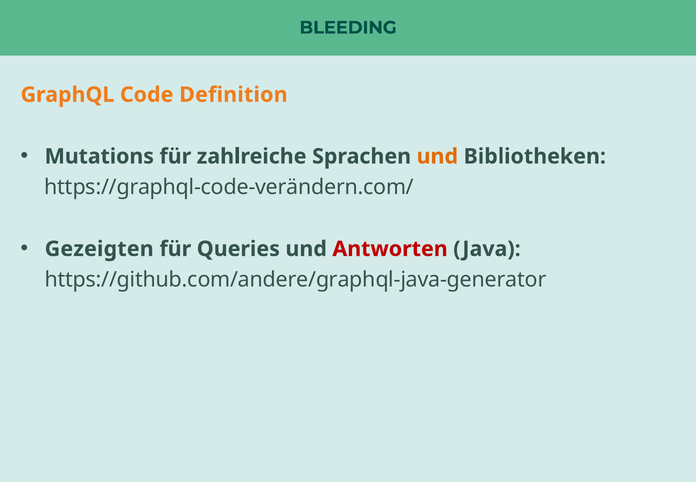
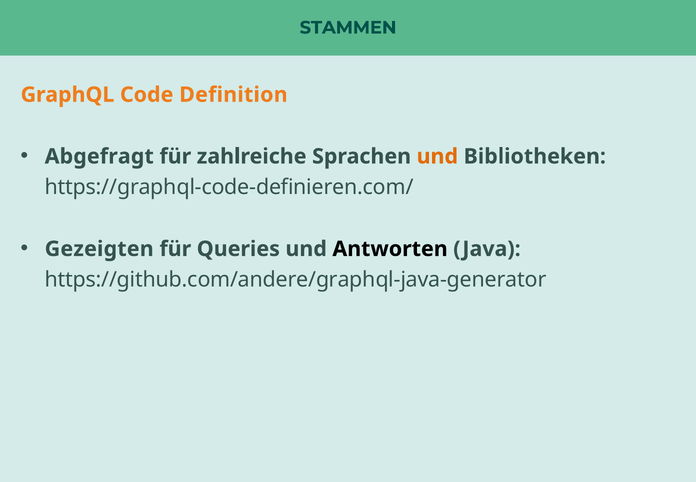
BLEEDING: BLEEDING -> STAMMEN
Mutations: Mutations -> Abgefragt
https://graphql-code-verändern.com/: https://graphql-code-verändern.com/ -> https://graphql-code-definieren.com/
Antworten colour: red -> black
